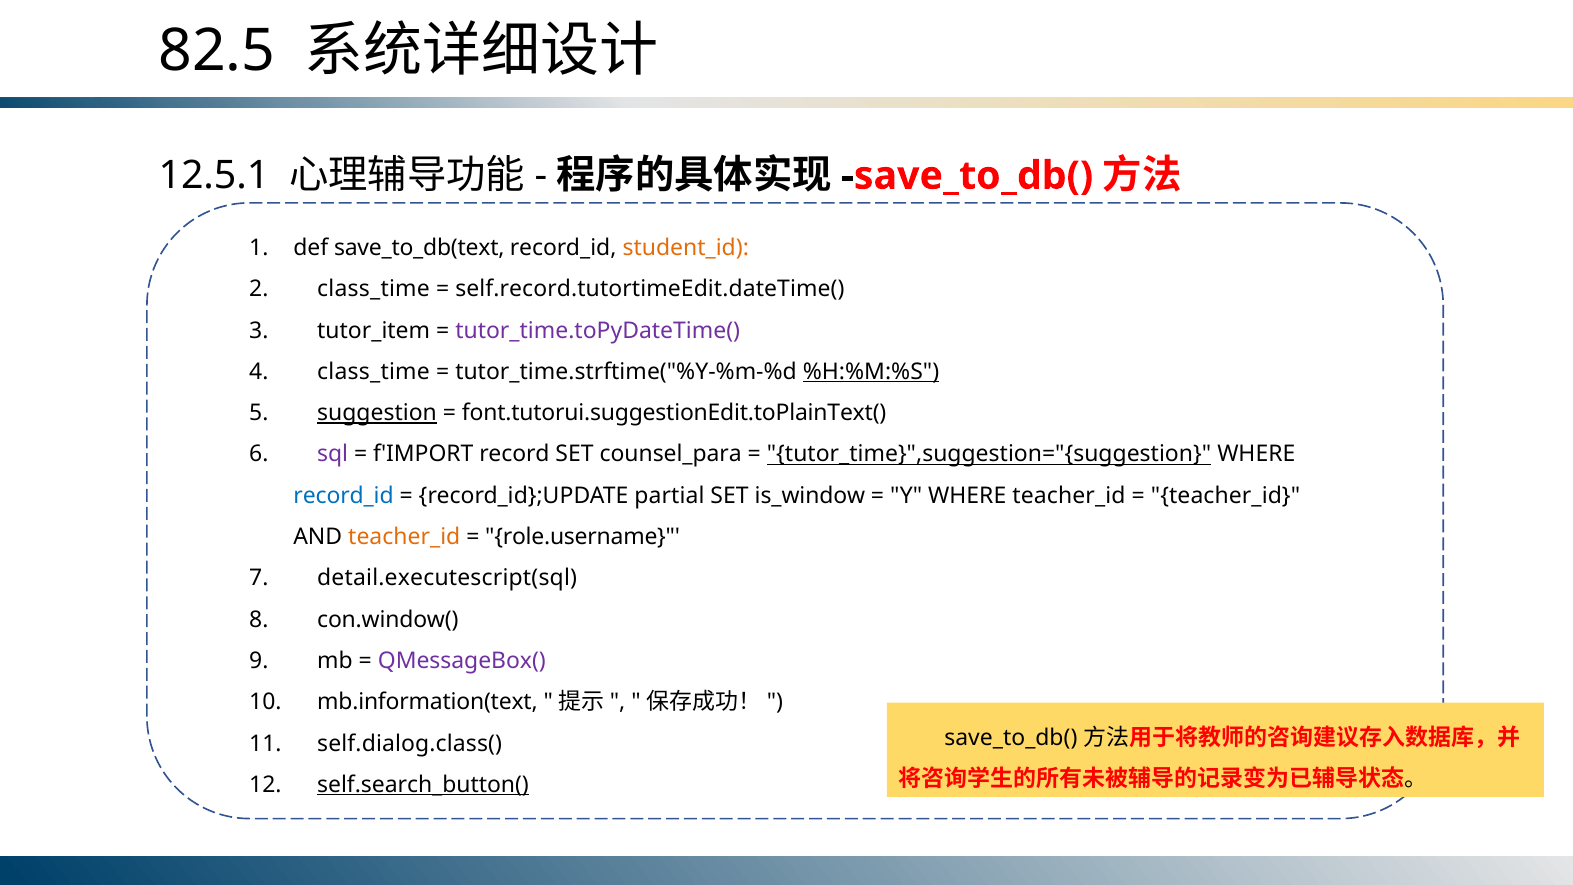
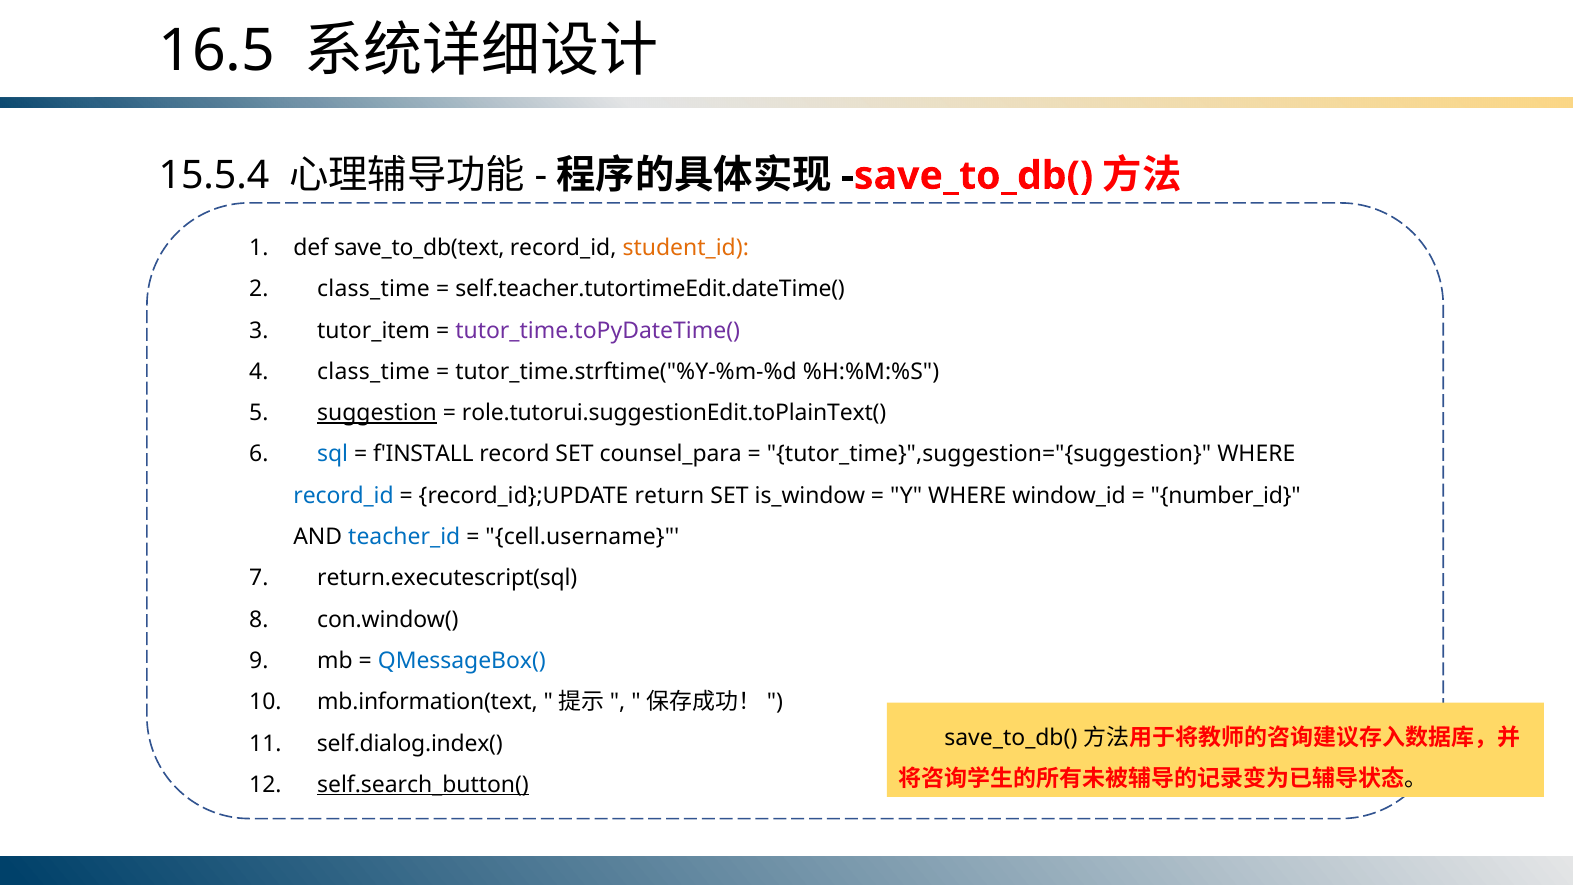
82.5: 82.5 -> 16.5
12.5.1: 12.5.1 -> 15.5.4
self.record.tutortimeEdit.dateTime(: self.record.tutortimeEdit.dateTime( -> self.teacher.tutortimeEdit.dateTime(
%H:%M:%S underline: present -> none
font.tutorui.suggestionEdit.toPlainText(: font.tutorui.suggestionEdit.toPlainText( -> role.tutorui.suggestionEdit.toPlainText(
sql colour: purple -> blue
f'IMPORT: f'IMPORT -> f'INSTALL
tutor_time}",suggestion="{suggestion underline: present -> none
partial: partial -> return
WHERE teacher_id: teacher_id -> window_id
teacher_id at (1225, 496): teacher_id -> number_id
teacher_id at (404, 537) colour: orange -> blue
role.username: role.username -> cell.username
detail.executescript(sql: detail.executescript(sql -> return.executescript(sql
QMessageBox( colour: purple -> blue
self.dialog.class(: self.dialog.class( -> self.dialog.index(
